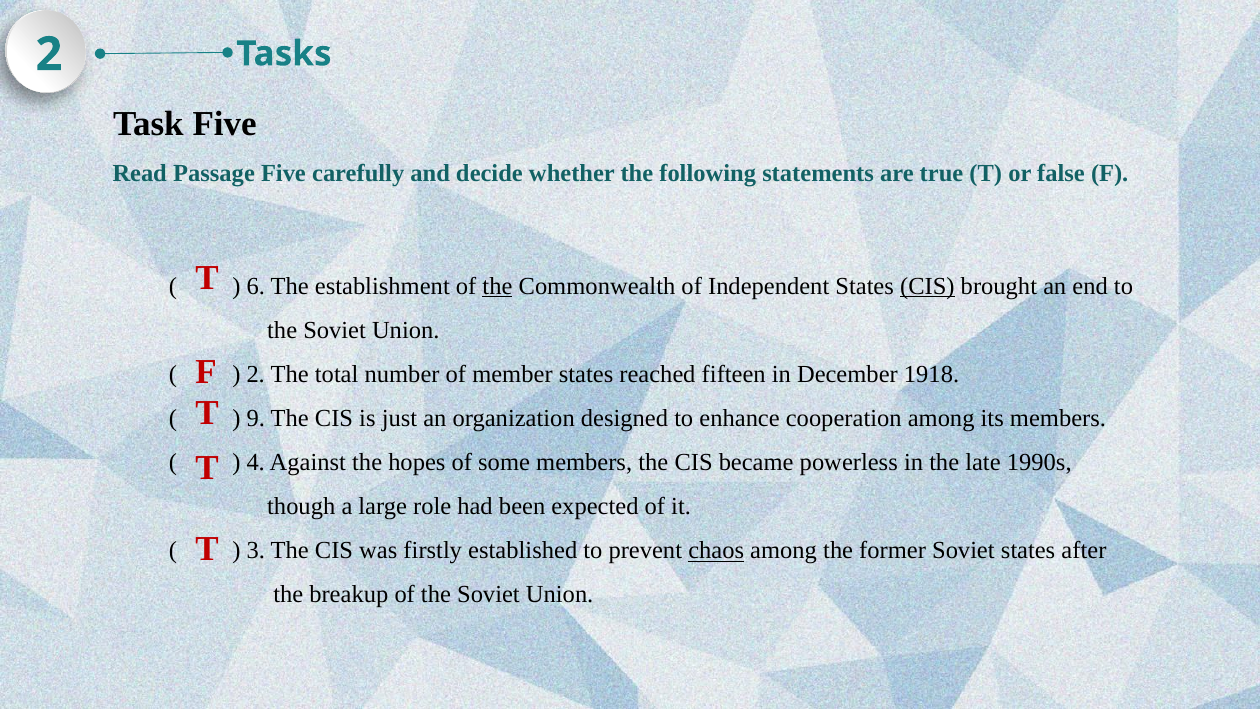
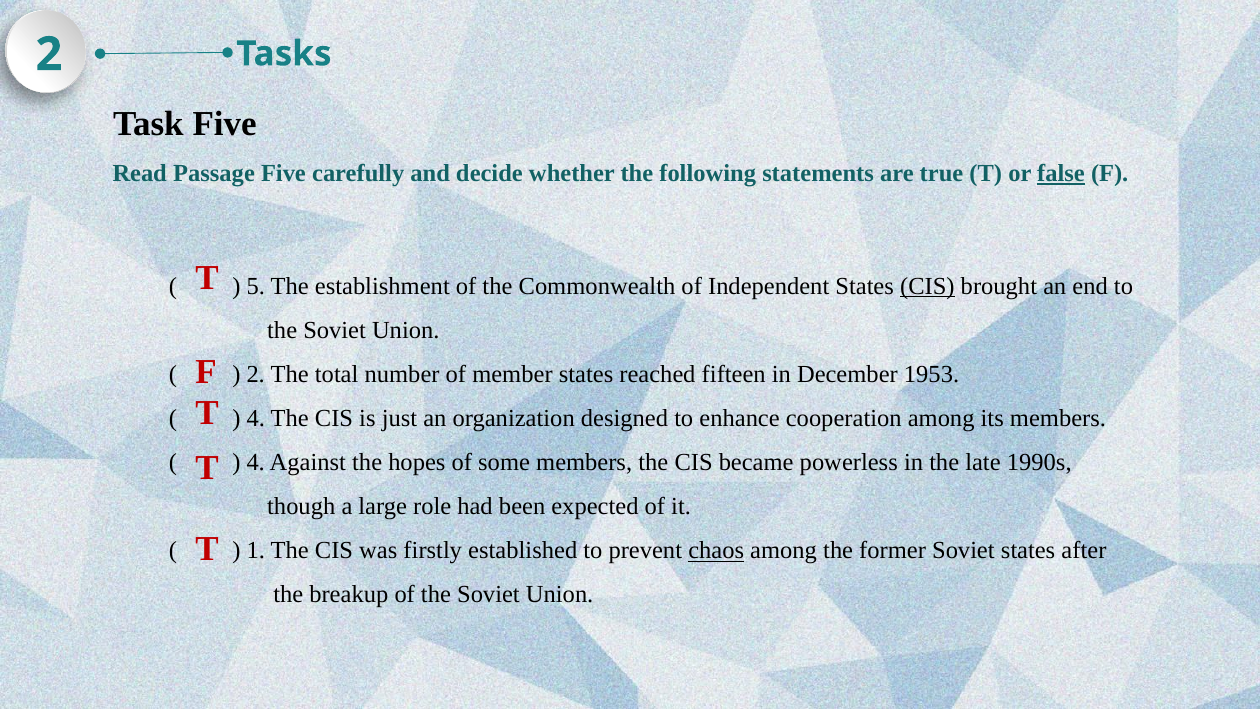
false underline: none -> present
6: 6 -> 5
the at (497, 286) underline: present -> none
1918: 1918 -> 1953
9 at (256, 418): 9 -> 4
3: 3 -> 1
